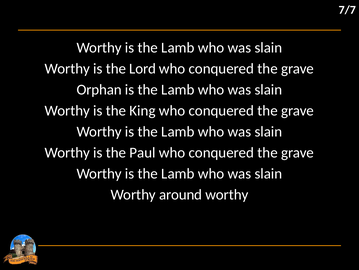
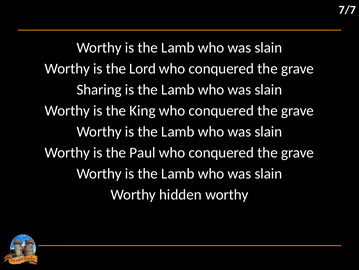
Orphan: Orphan -> Sharing
around: around -> hidden
